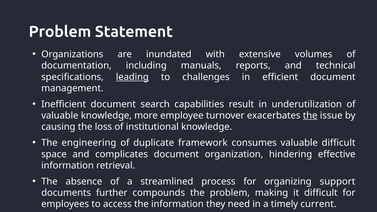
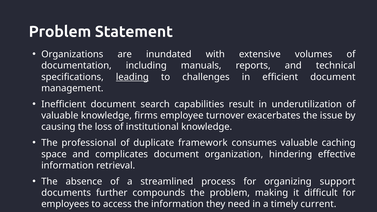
more: more -> firms
the at (310, 116) underline: present -> none
engineering: engineering -> professional
valuable difficult: difficult -> caching
